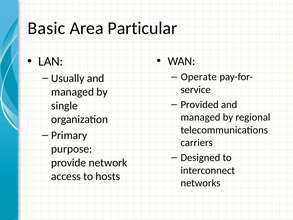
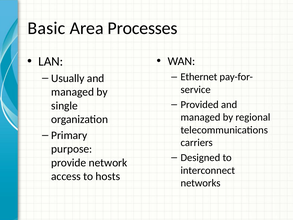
Particular: Particular -> Processes
Operate: Operate -> Ethernet
